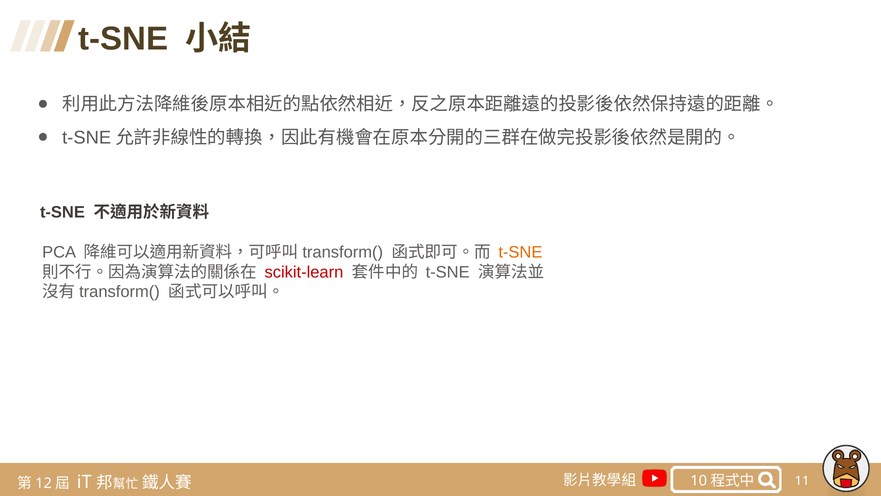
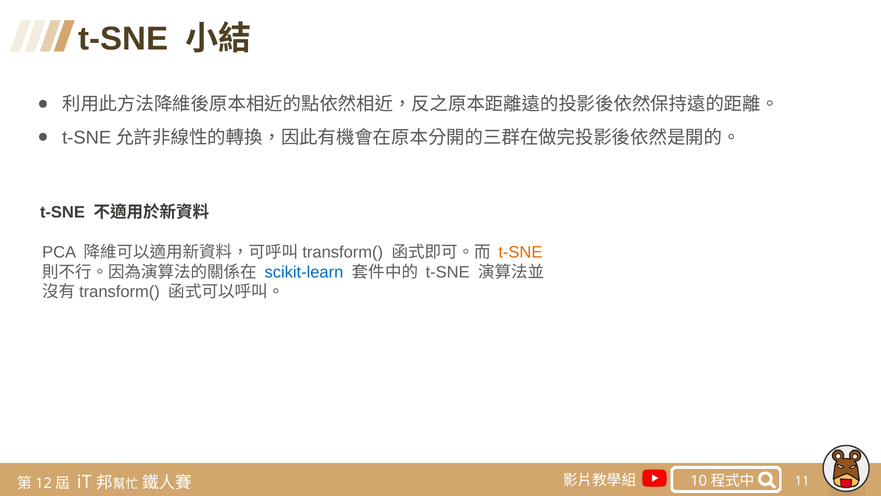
scikit-learn colour: red -> blue
